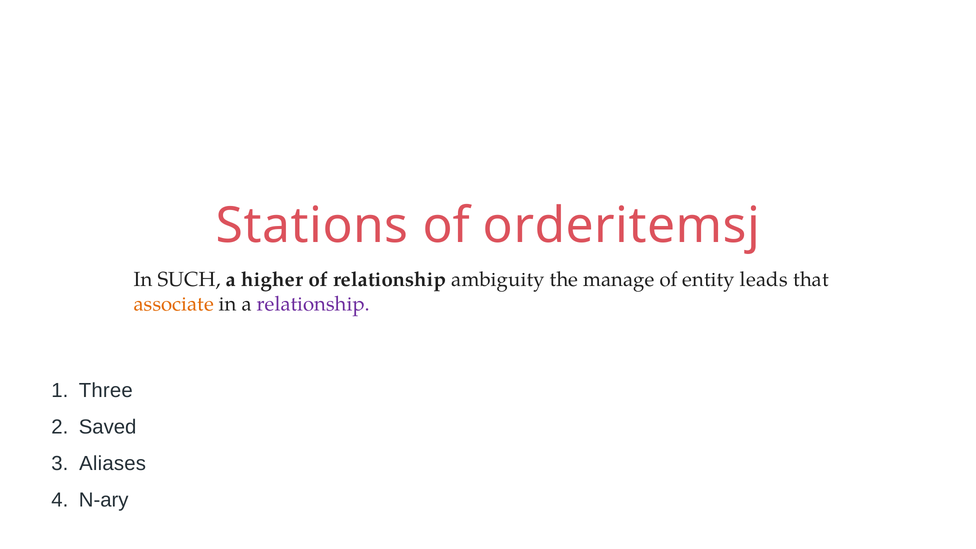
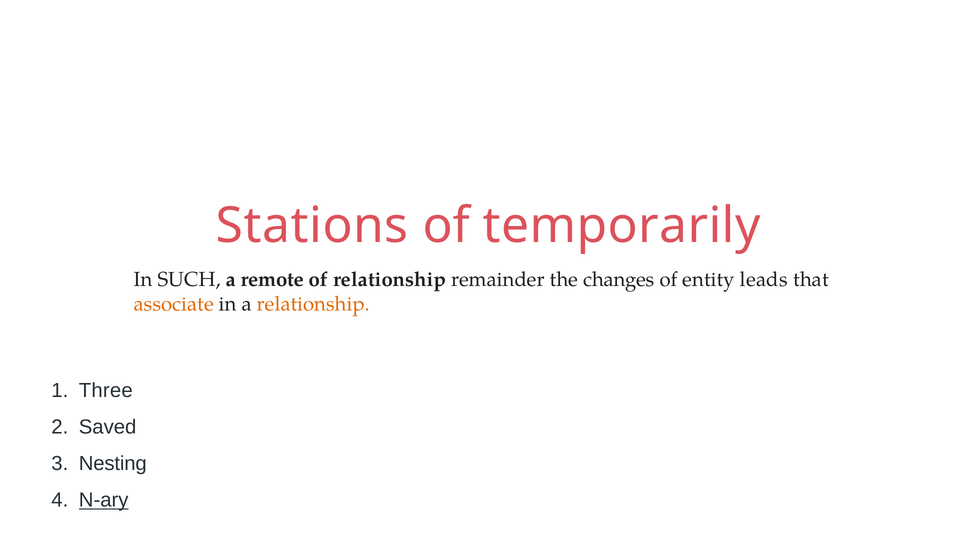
orderitemsj: orderitemsj -> temporarily
higher: higher -> remote
ambiguity: ambiguity -> remainder
manage: manage -> changes
relationship at (313, 304) colour: purple -> orange
Aliases: Aliases -> Nesting
N-ary underline: none -> present
